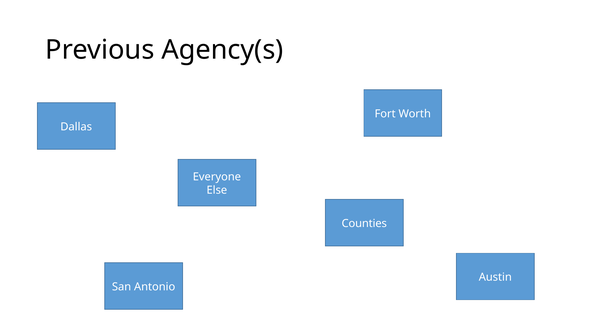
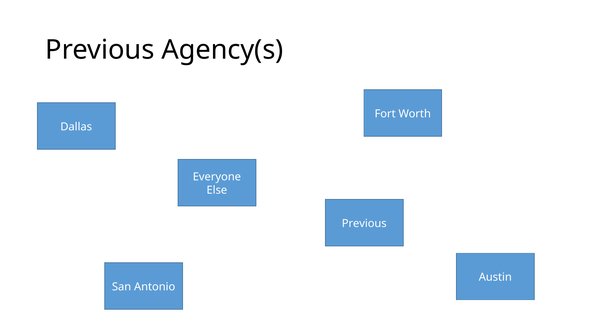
Counties at (364, 223): Counties -> Previous
